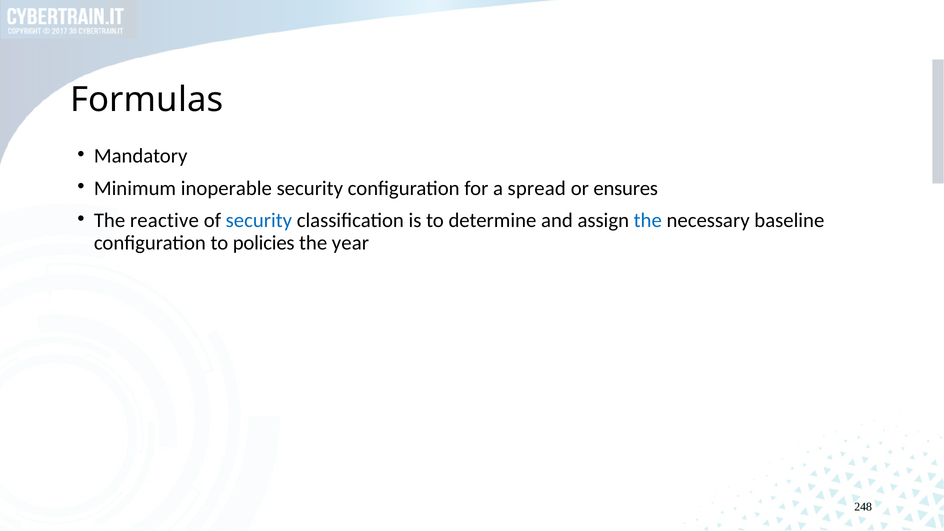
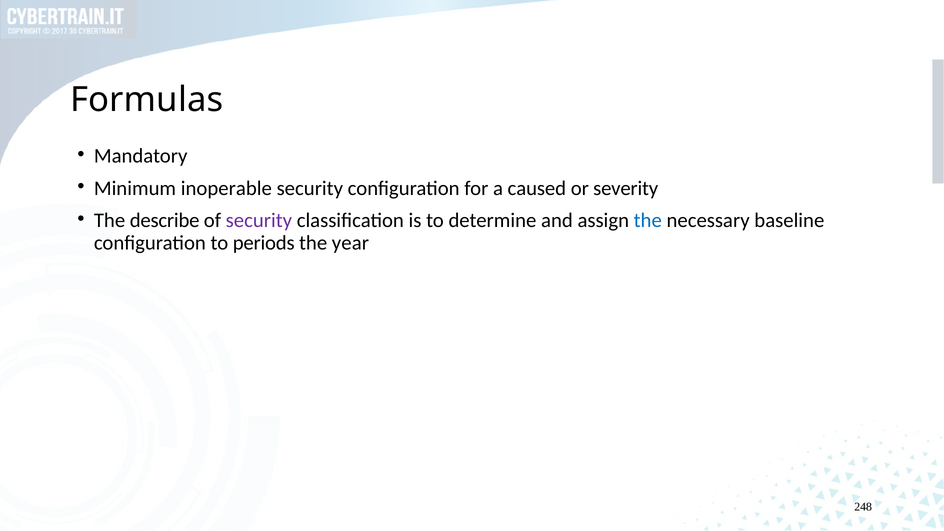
spread: spread -> caused
ensures: ensures -> severity
reactive: reactive -> describe
security at (259, 221) colour: blue -> purple
policies: policies -> periods
